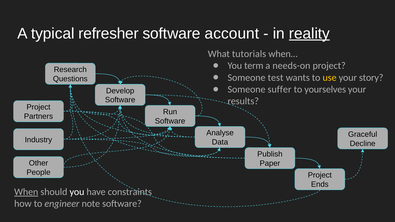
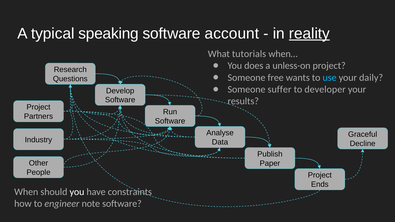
refresher: refresher -> speaking
term: term -> does
needs-on: needs-on -> unless-on
test: test -> free
use colour: yellow -> light blue
story: story -> daily
yourselves: yourselves -> developer
When underline: present -> none
